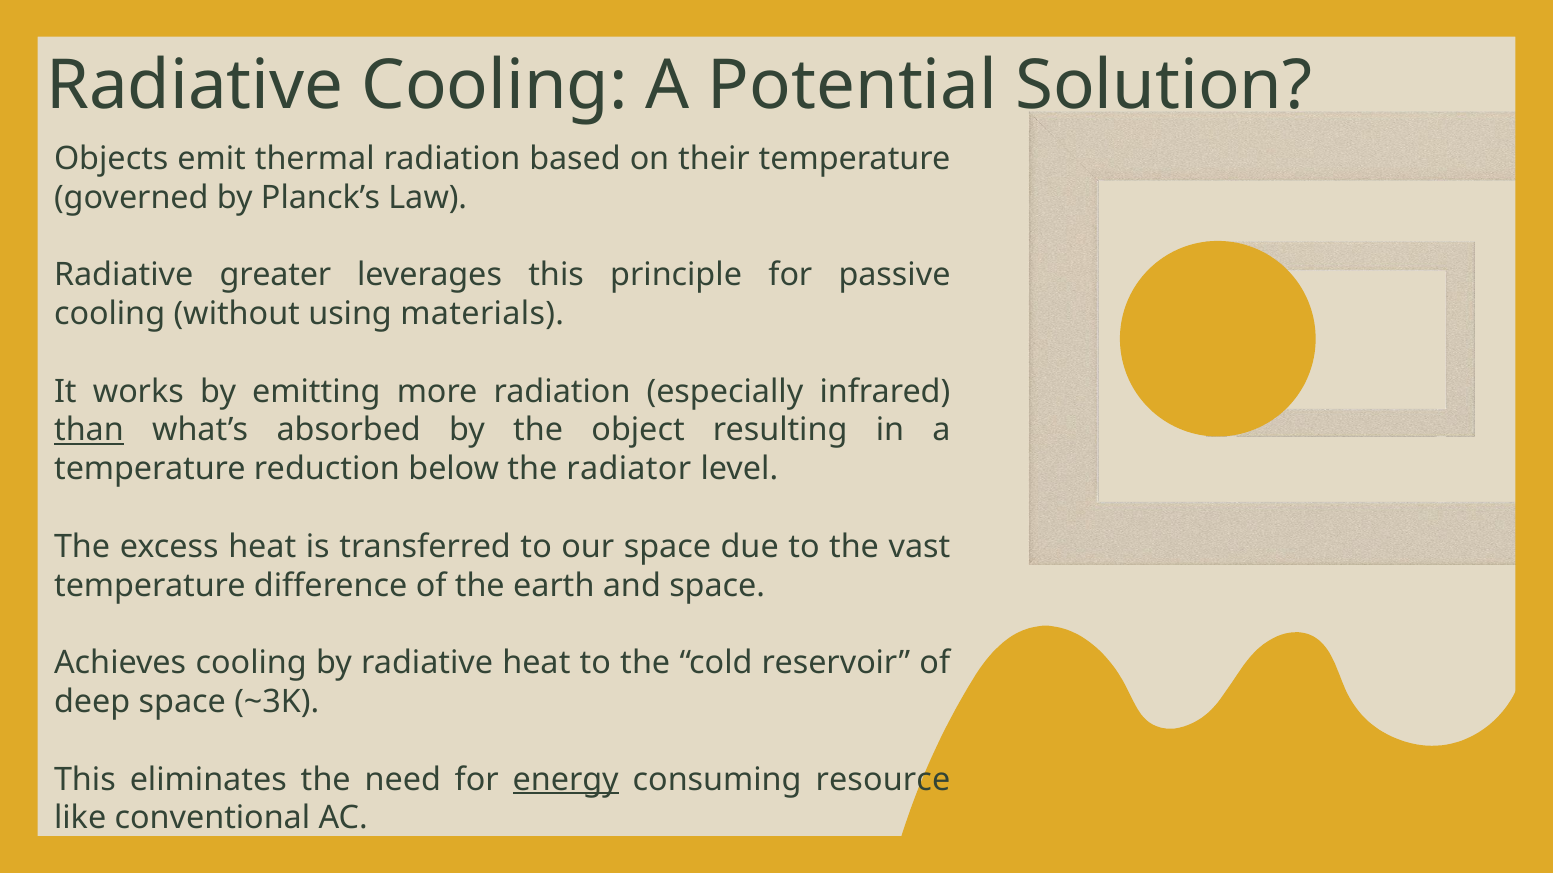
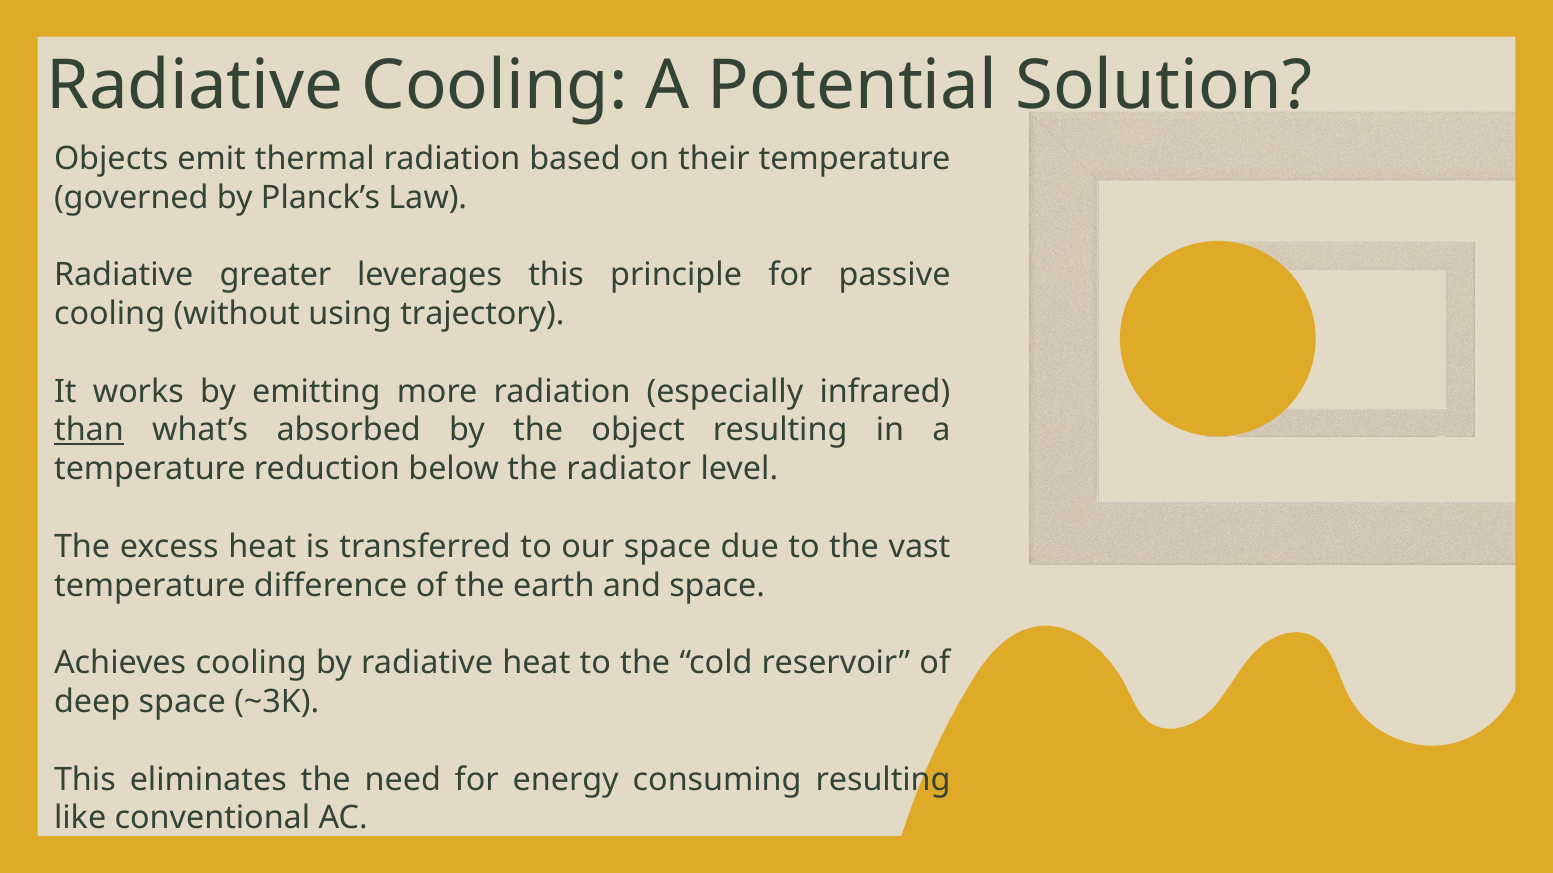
materials: materials -> trajectory
energy underline: present -> none
consuming resource: resource -> resulting
